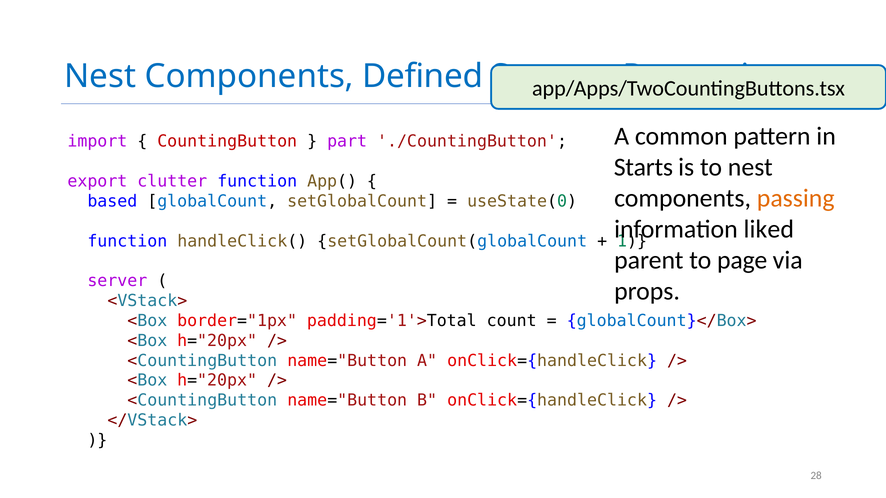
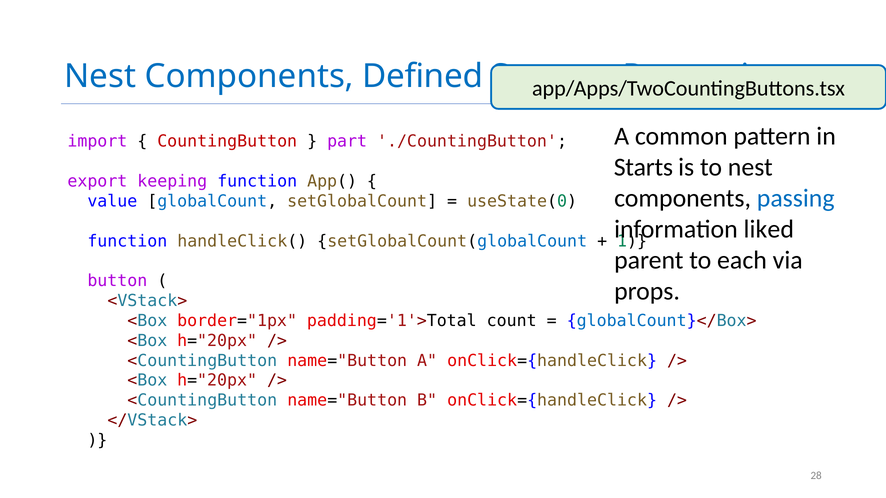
clutter: clutter -> keeping
passing colour: orange -> blue
based: based -> value
page: page -> each
server: server -> button
